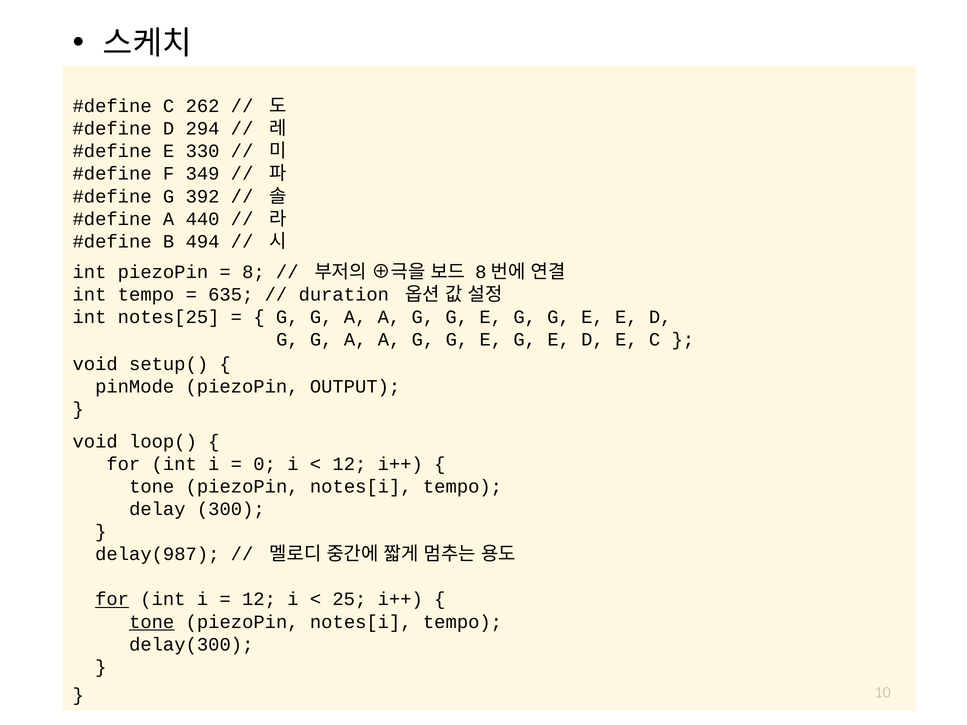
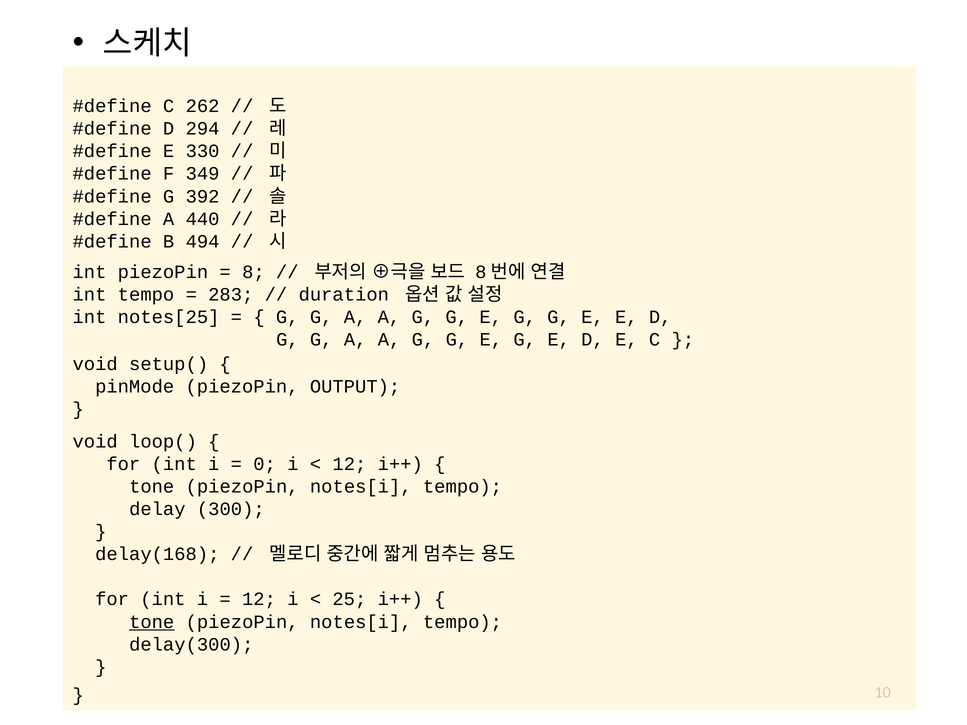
635: 635 -> 283
delay(987: delay(987 -> delay(168
for at (112, 600) underline: present -> none
